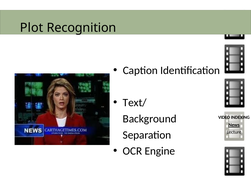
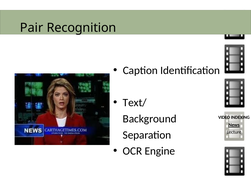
Plot: Plot -> Pair
